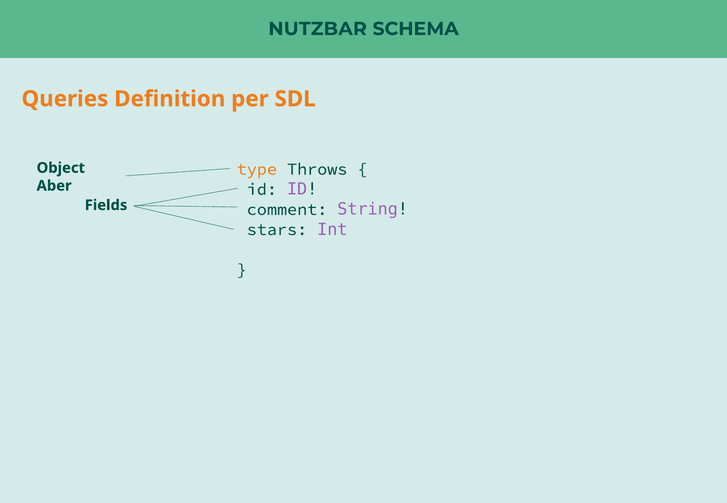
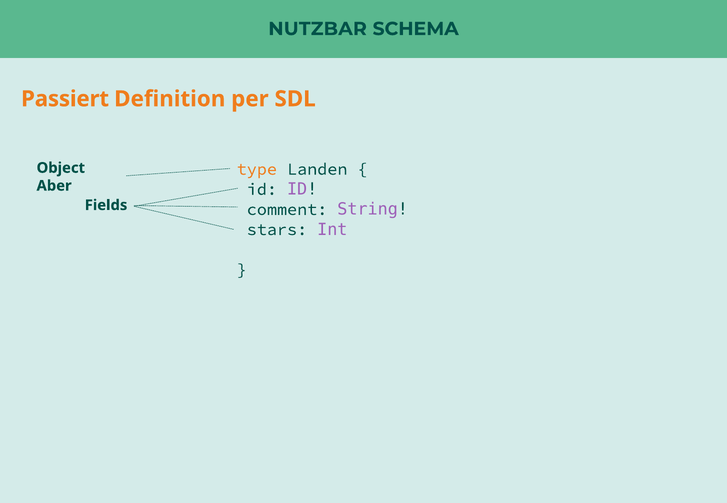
Queries: Queries -> Passiert
Throws: Throws -> Landen
